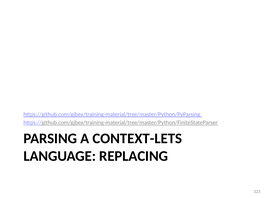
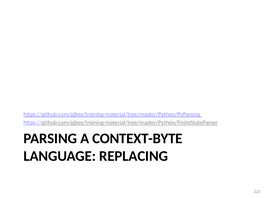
CONTEXT-LETS: CONTEXT-LETS -> CONTEXT-BYTE
